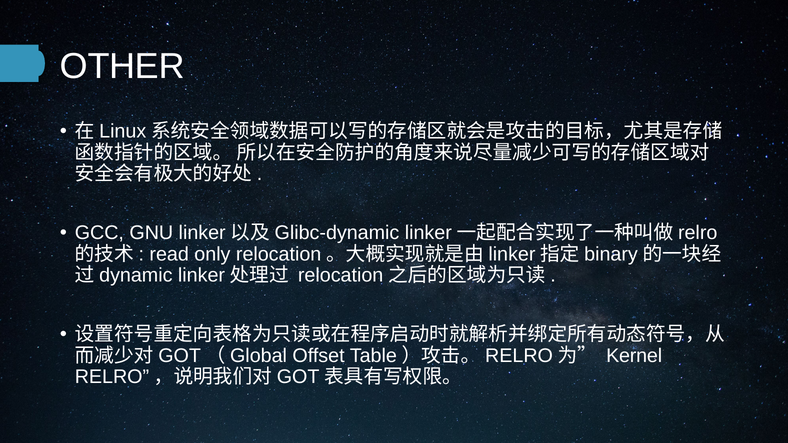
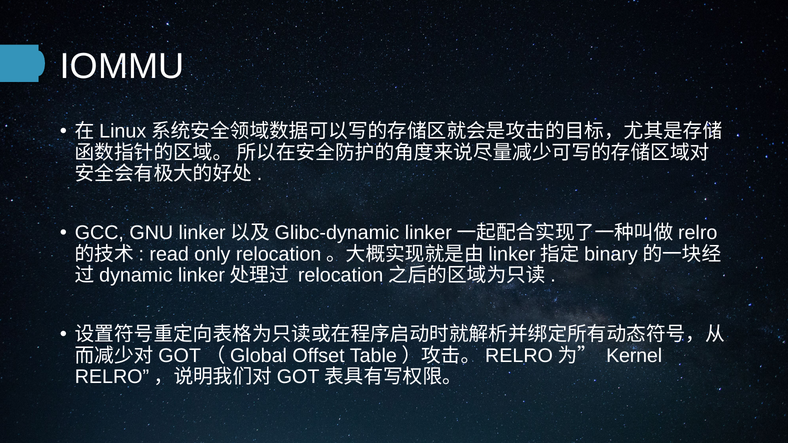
OTHER: OTHER -> IOMMU
